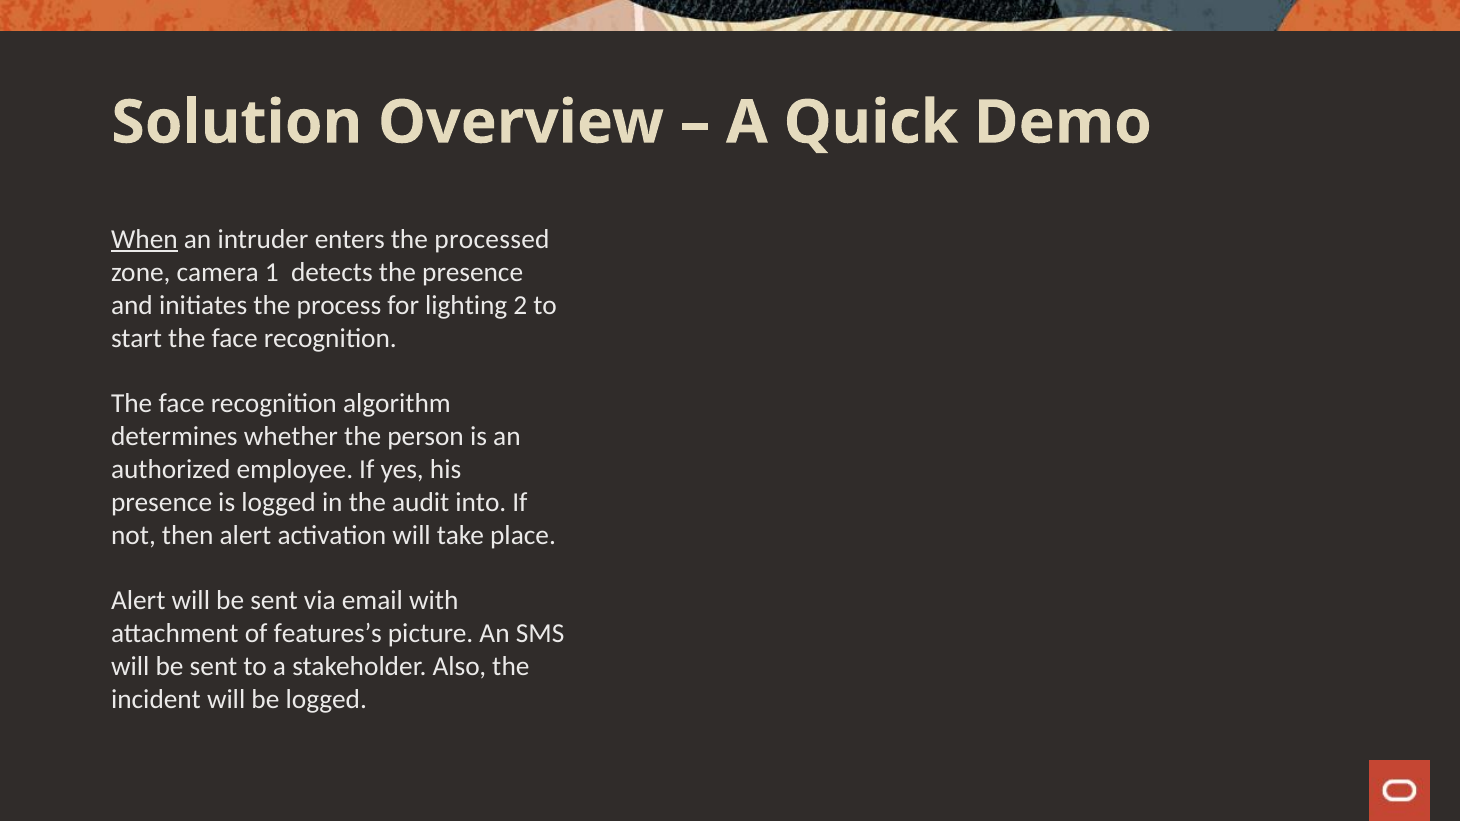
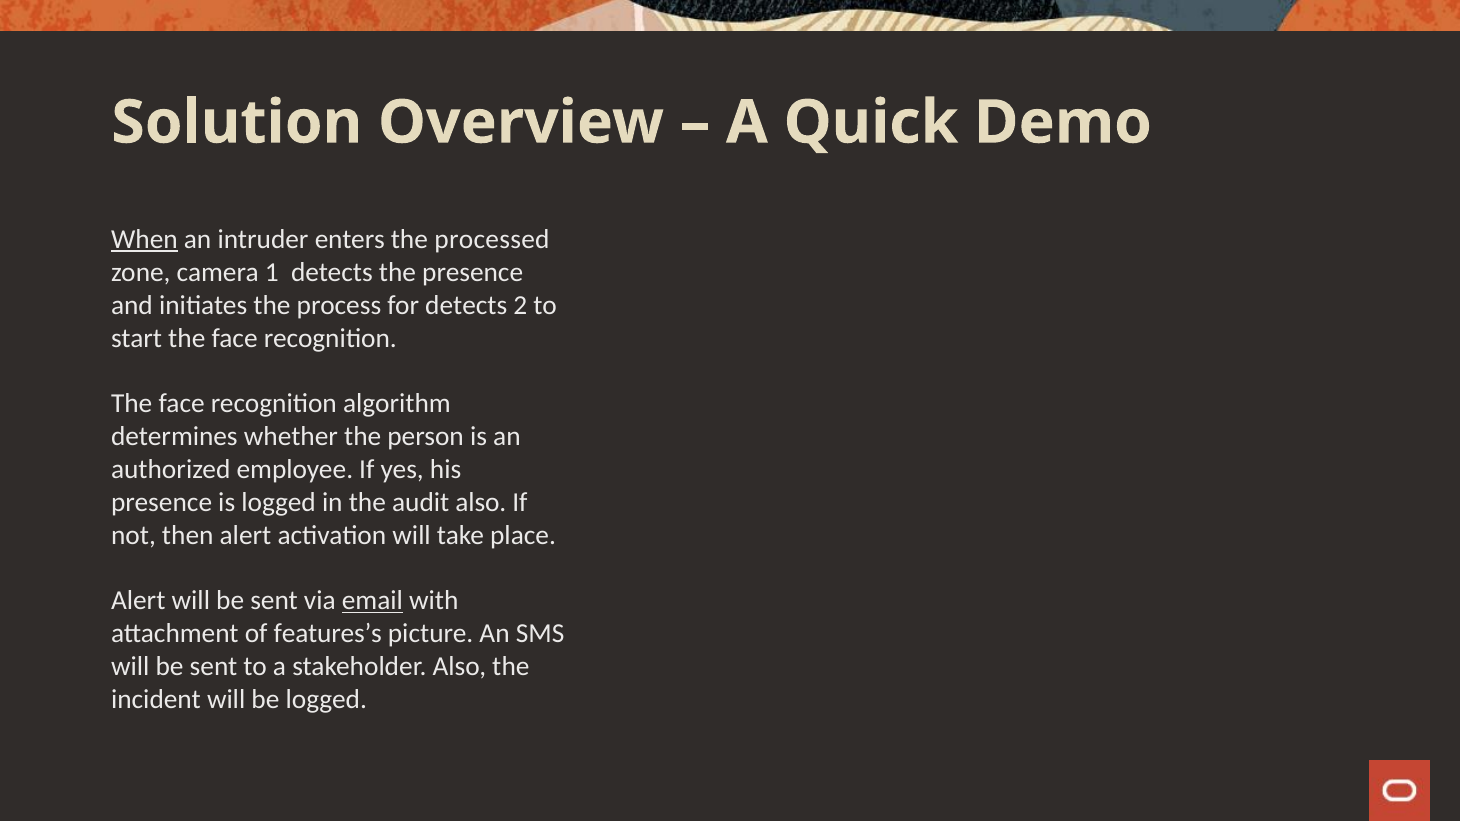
for lighting: lighting -> detects
audit into: into -> also
email underline: none -> present
